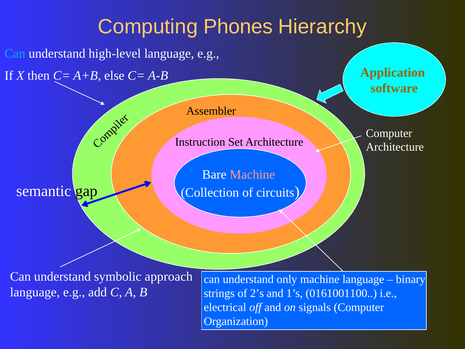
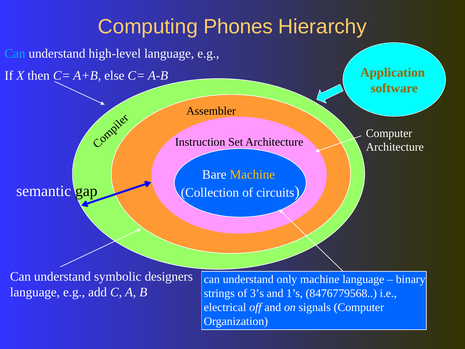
Machine at (252, 174) colour: pink -> yellow
approach: approach -> designers
2’s: 2’s -> 3’s
0161001100: 0161001100 -> 8476779568
